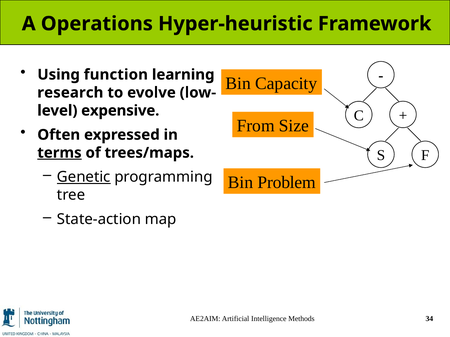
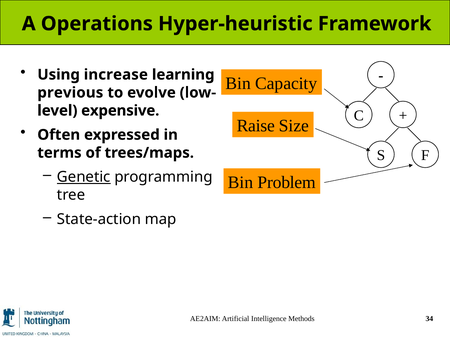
function: function -> increase
research: research -> previous
From: From -> Raise
terms underline: present -> none
